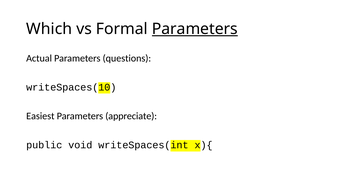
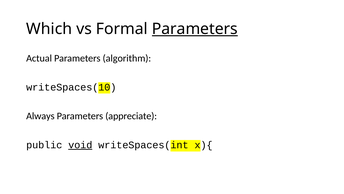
questions: questions -> algorithm
Easiest: Easiest -> Always
void underline: none -> present
